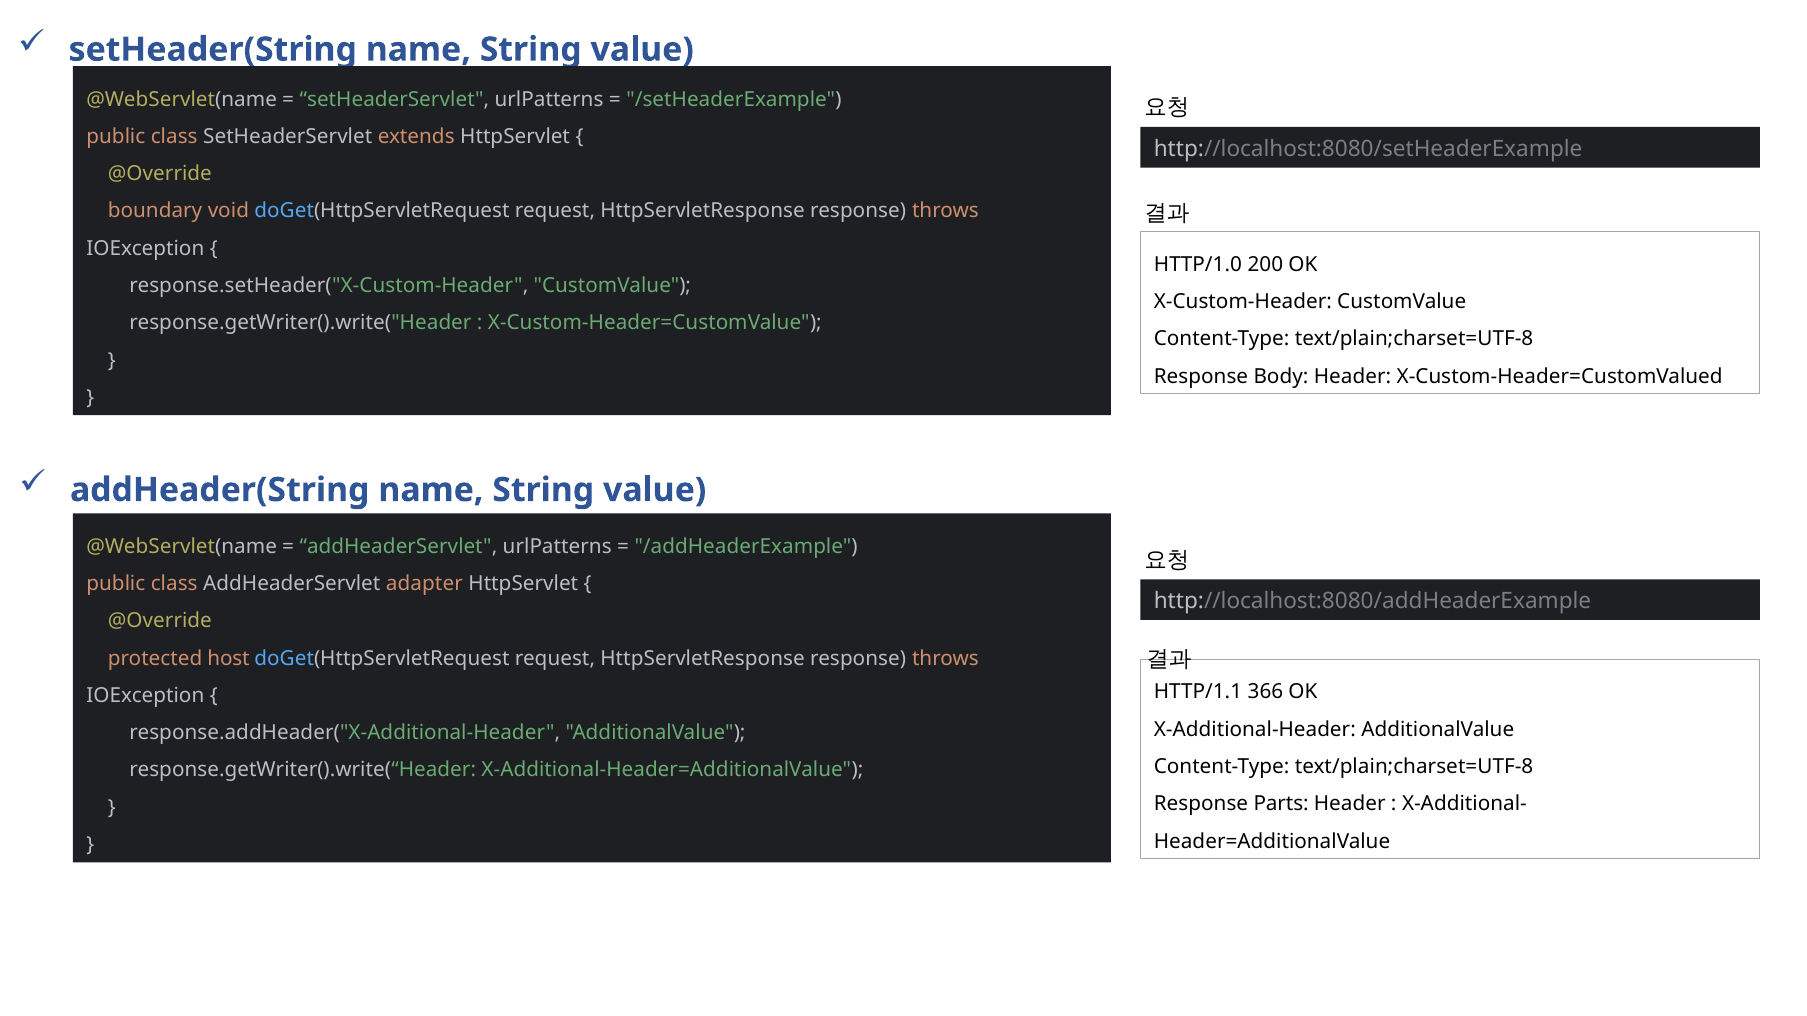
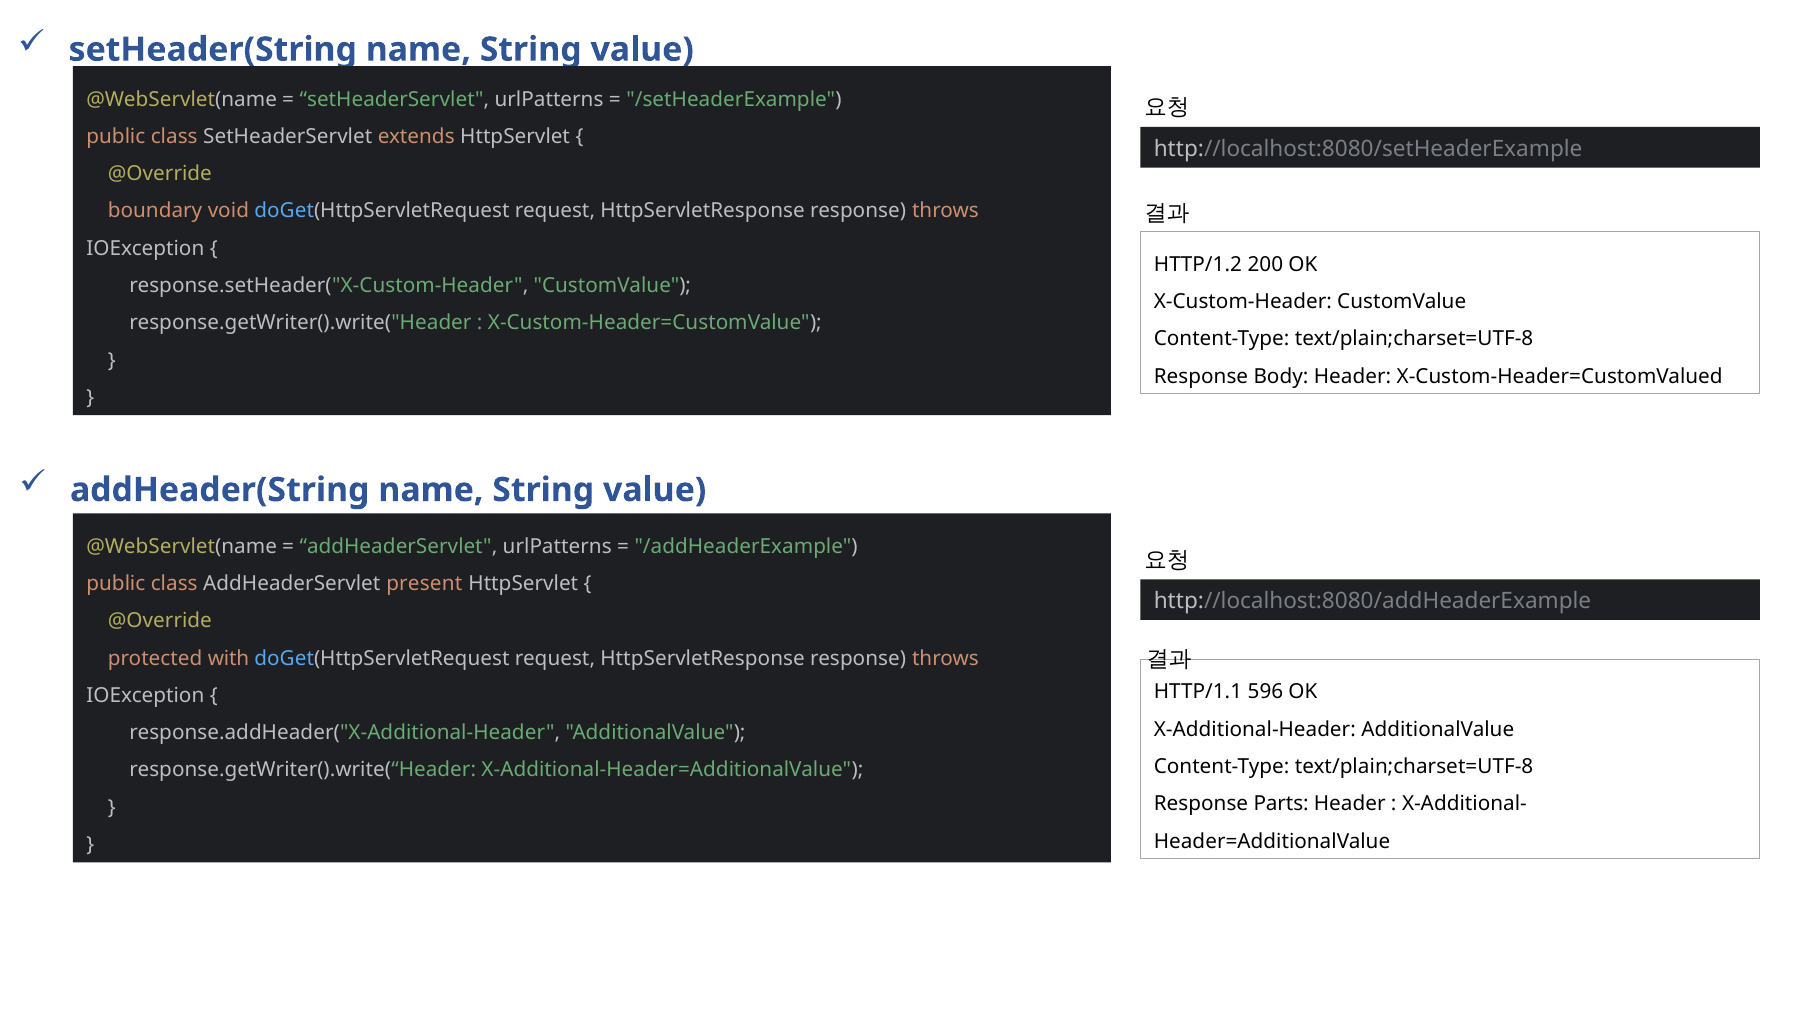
HTTP/1.0: HTTP/1.0 -> HTTP/1.2
adapter: adapter -> present
host: host -> with
366: 366 -> 596
